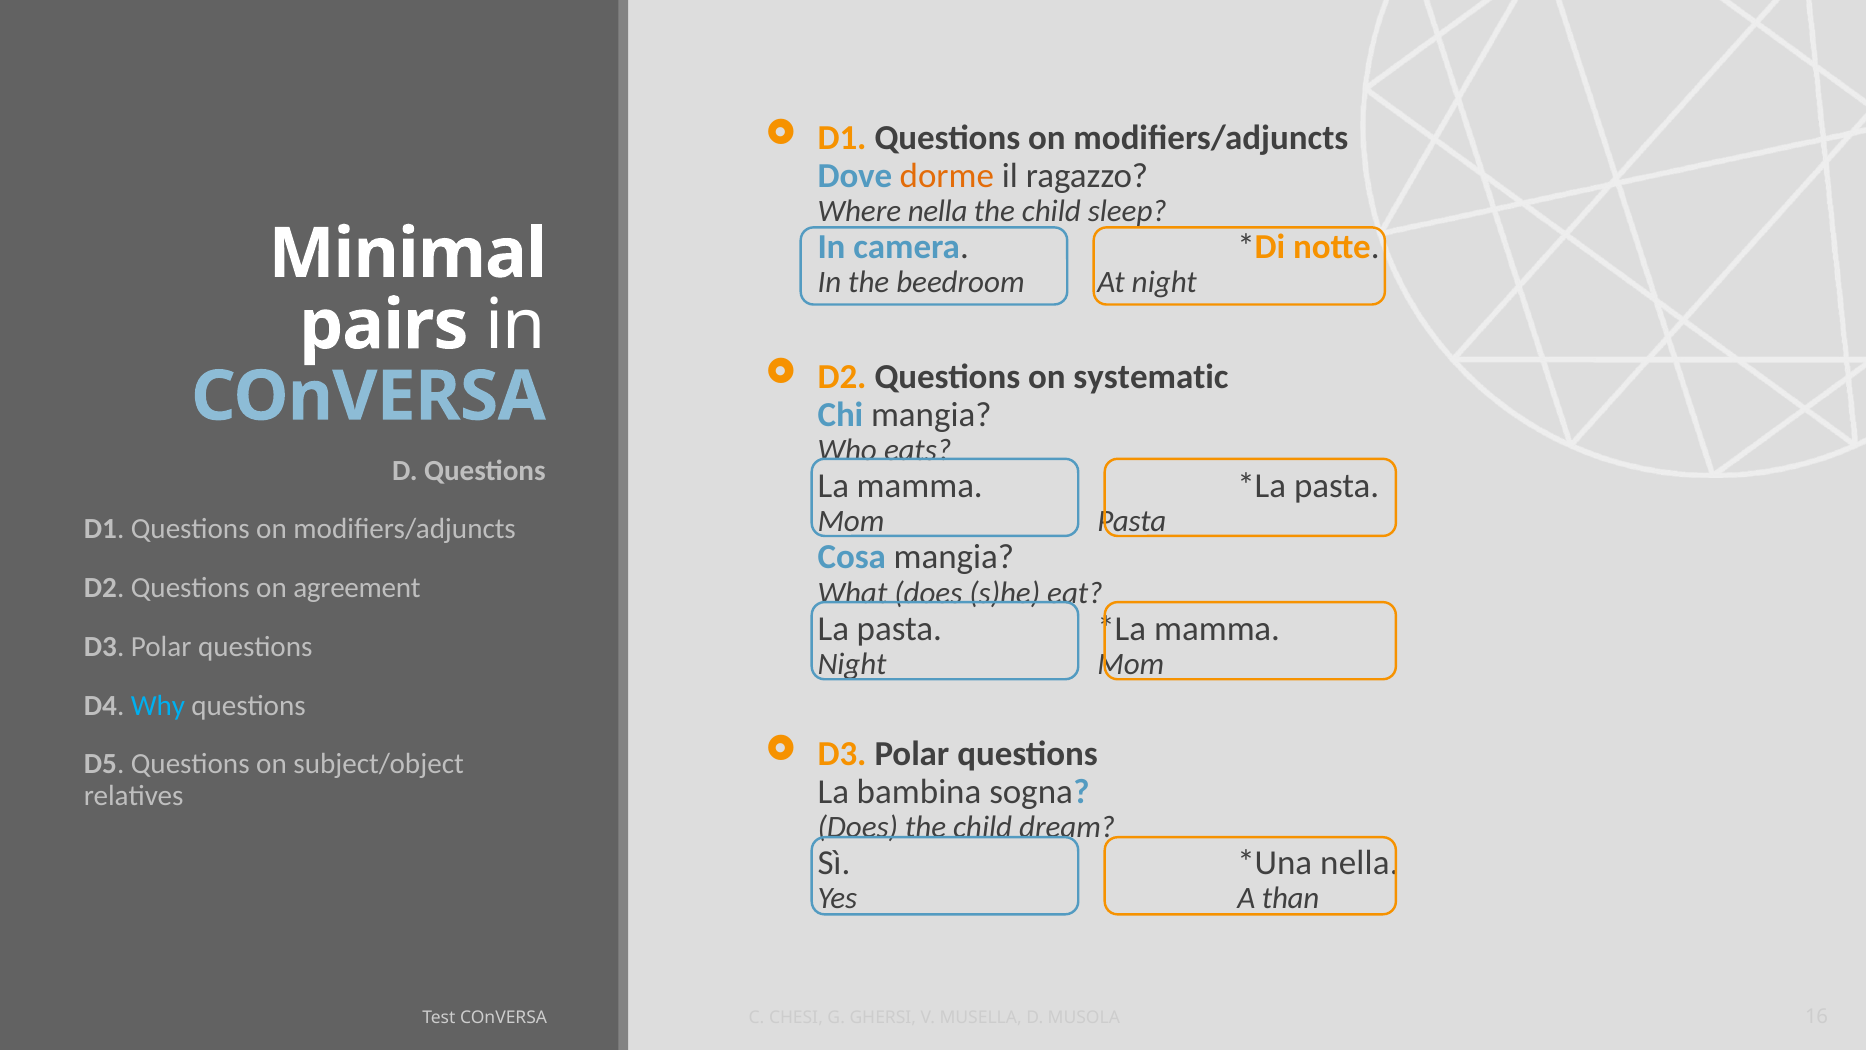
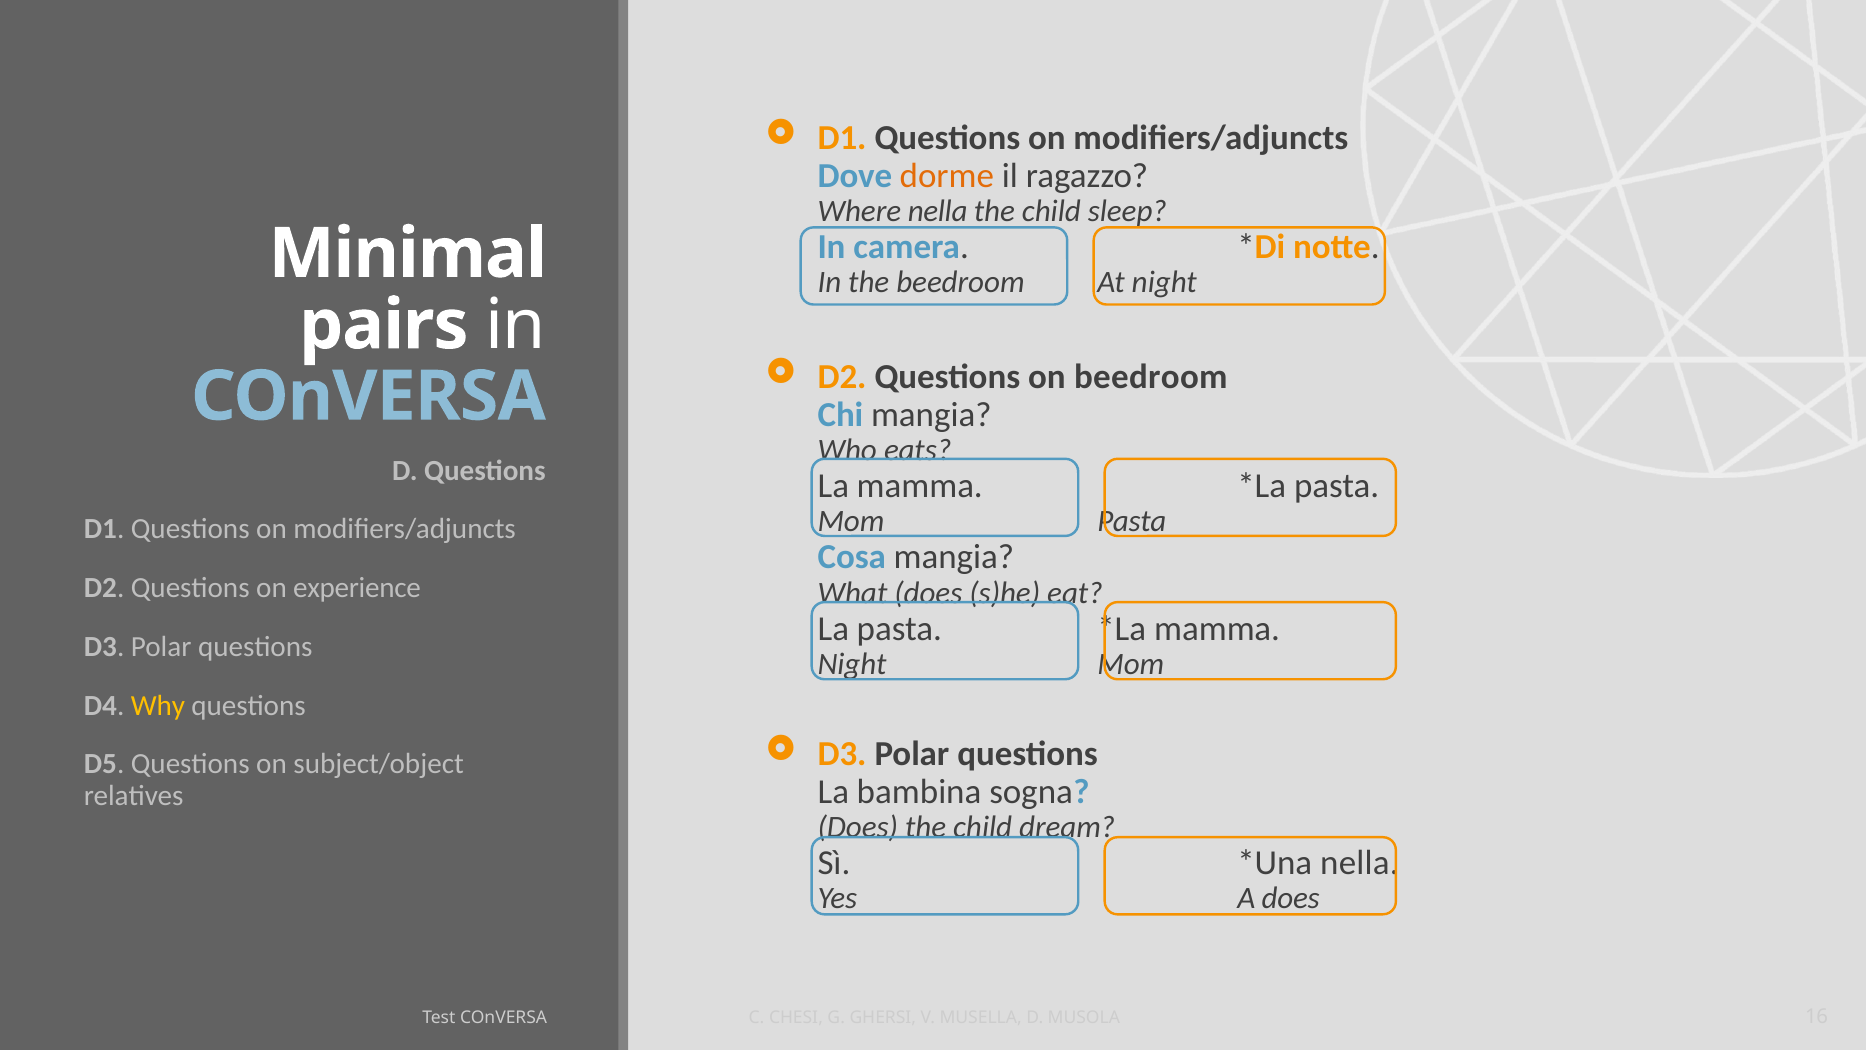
on systematic: systematic -> beedroom
agreement: agreement -> experience
Why colour: light blue -> yellow
A than: than -> does
